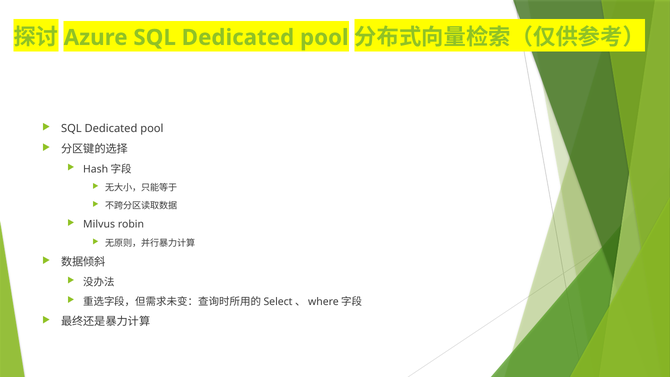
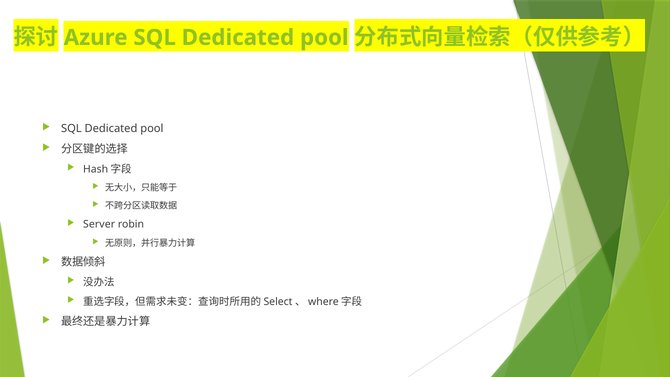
Milvus: Milvus -> Server
